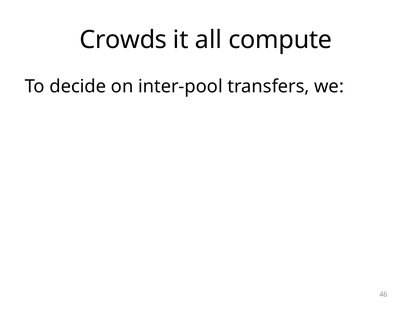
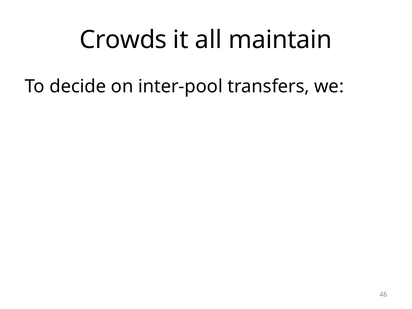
compute: compute -> maintain
